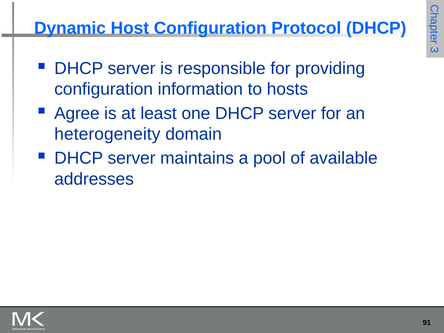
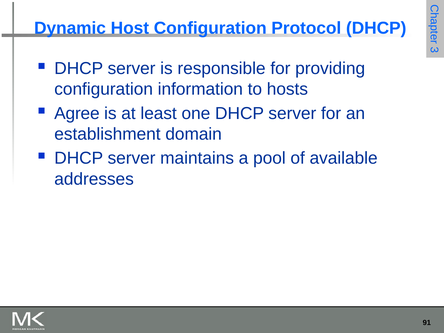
heterogeneity: heterogeneity -> establishment
